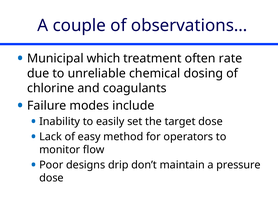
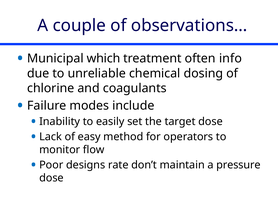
rate: rate -> info
drip: drip -> rate
